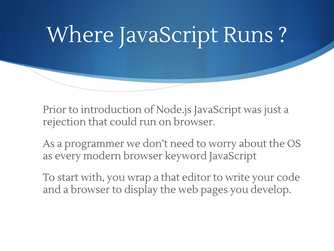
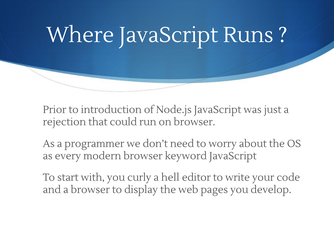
wrap: wrap -> curly
a that: that -> hell
